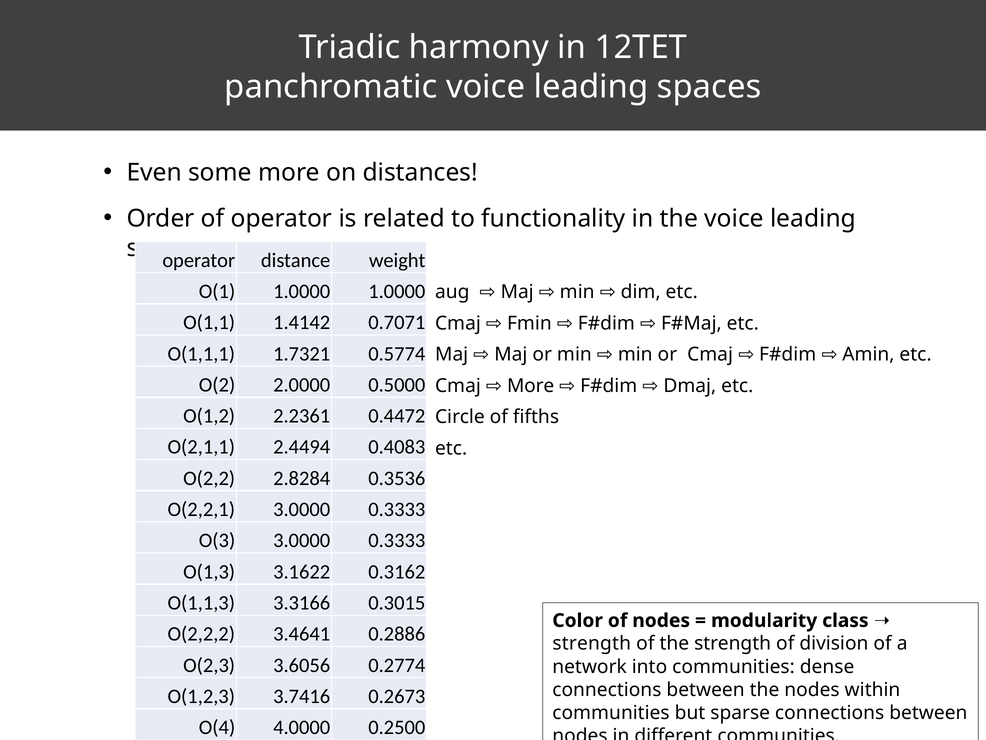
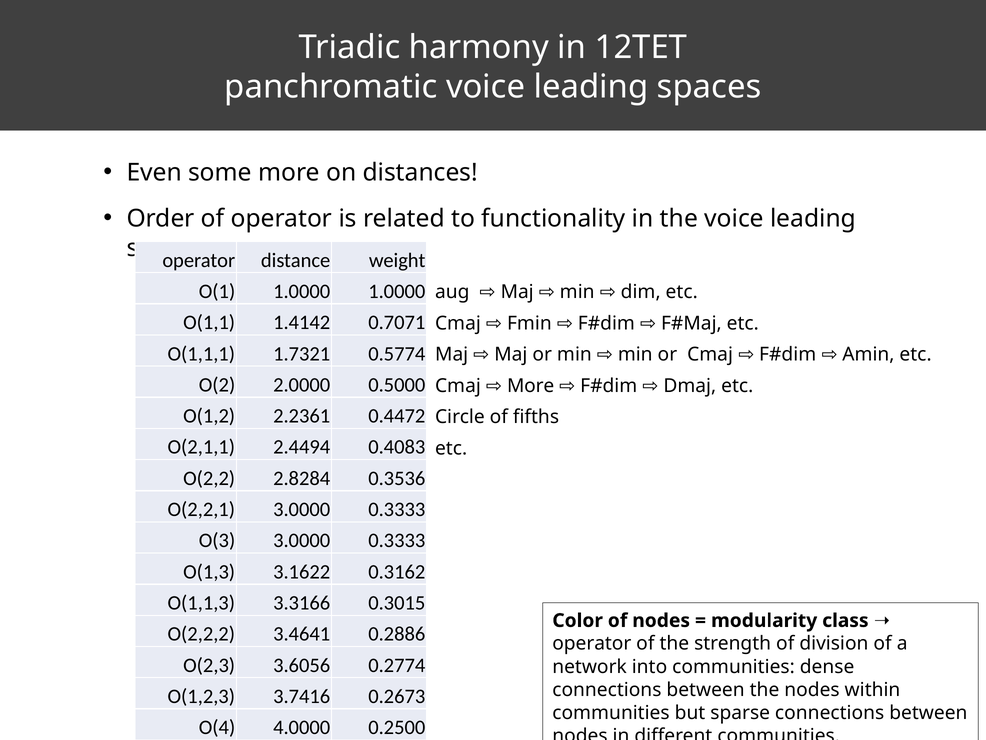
strength at (592, 643): strength -> operator
